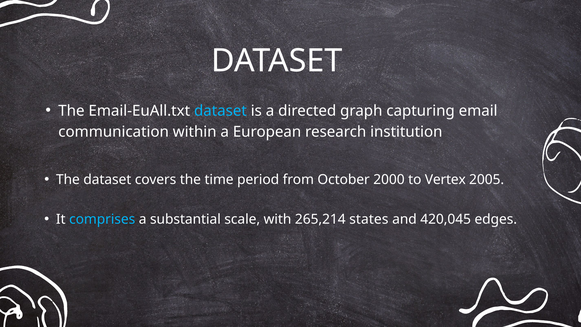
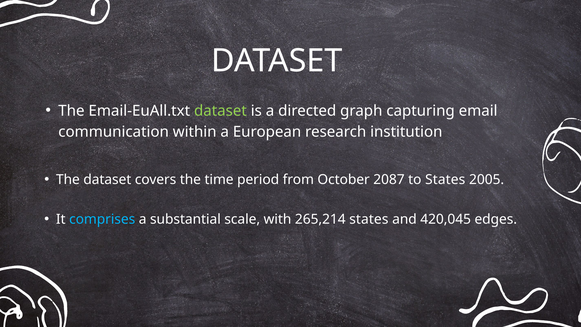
dataset at (220, 111) colour: light blue -> light green
2000: 2000 -> 2087
to Vertex: Vertex -> States
